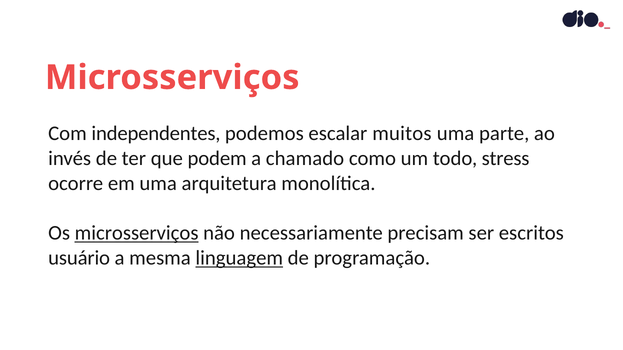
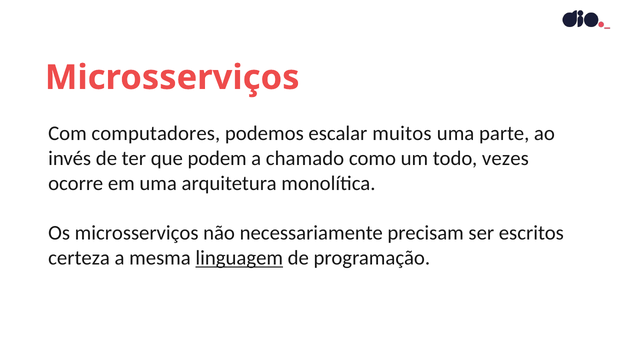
independentes: independentes -> computadores
stress: stress -> vezes
microsserviços at (137, 233) underline: present -> none
usuário: usuário -> certeza
